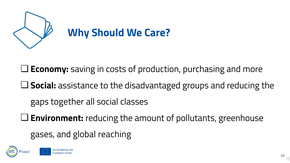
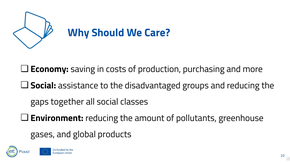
reaching: reaching -> products
